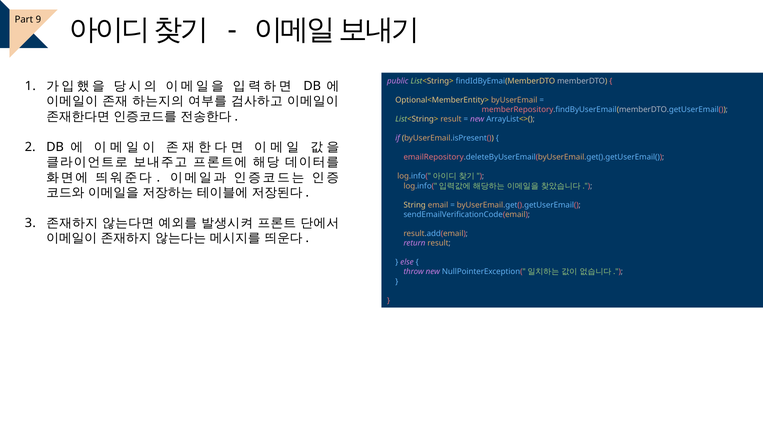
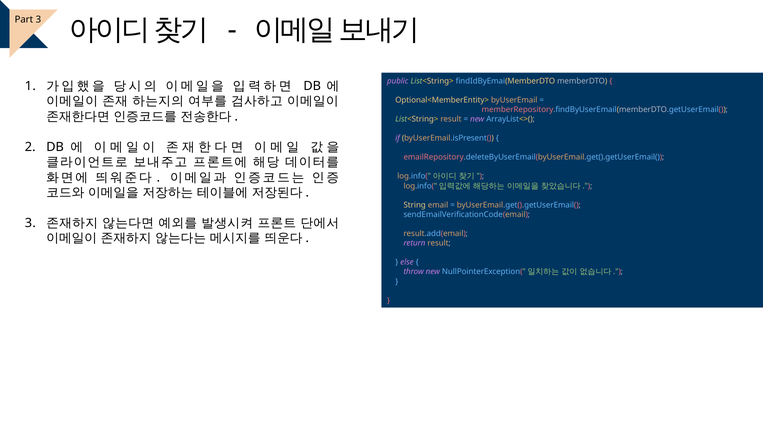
Part 9: 9 -> 3
